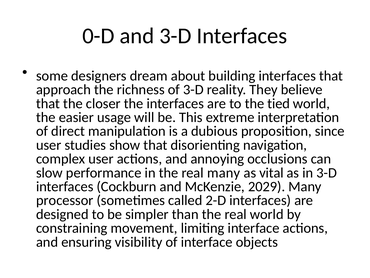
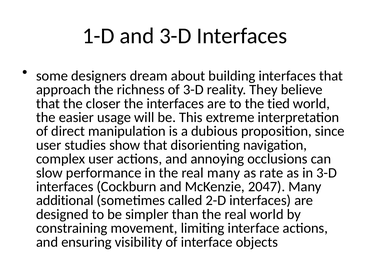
0-D: 0-D -> 1-D
vital: vital -> rate
2029: 2029 -> 2047
processor: processor -> additional
